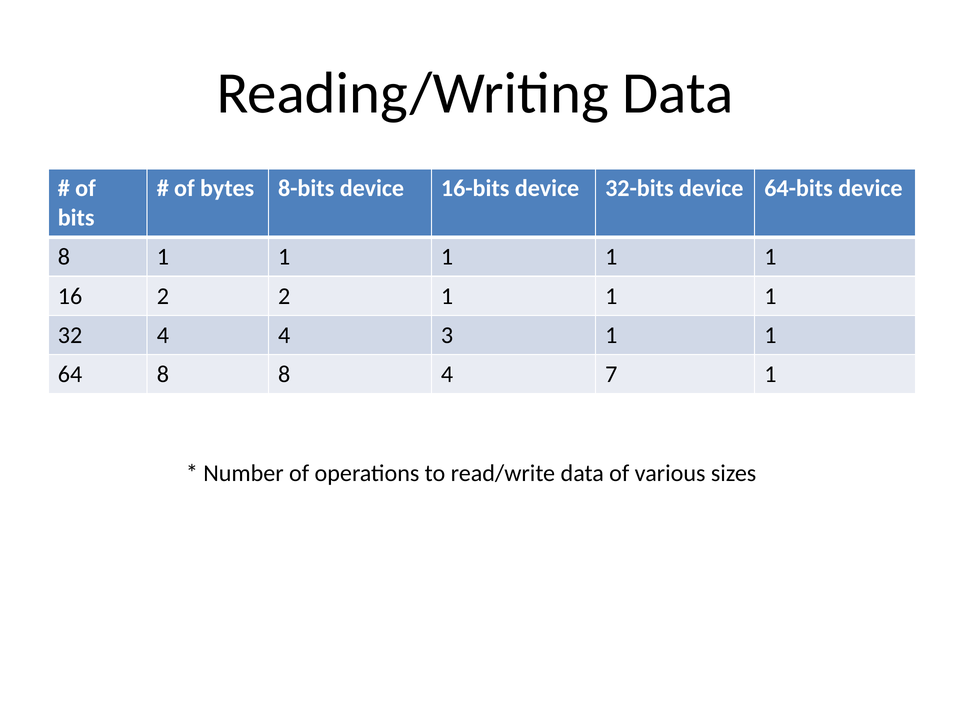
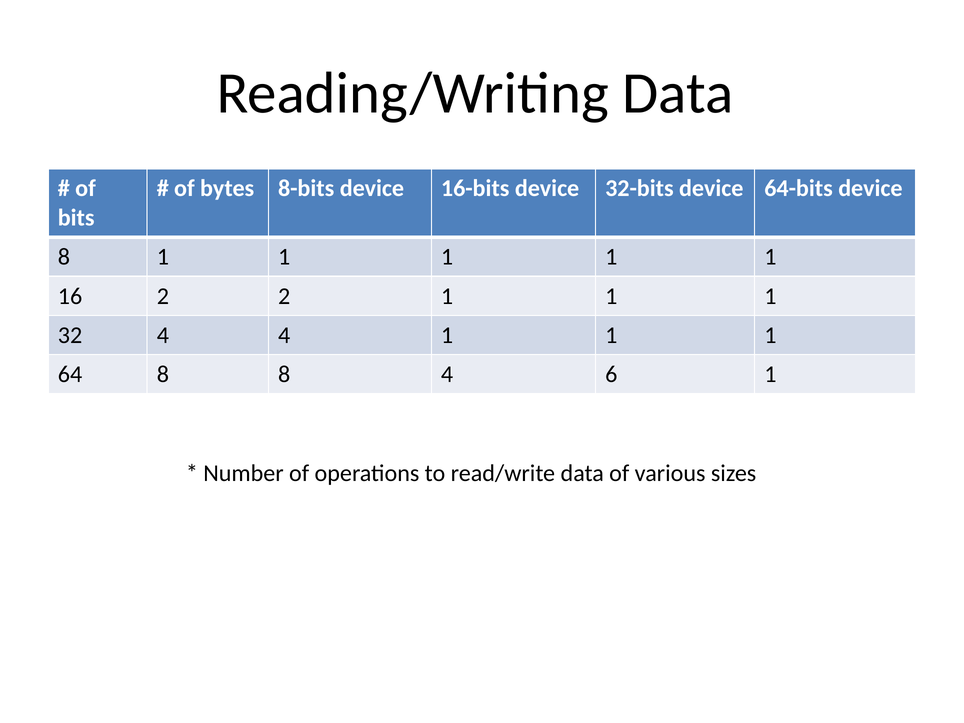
4 3: 3 -> 1
7: 7 -> 6
